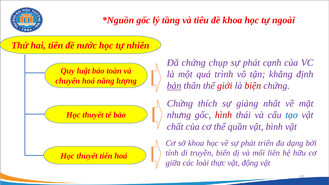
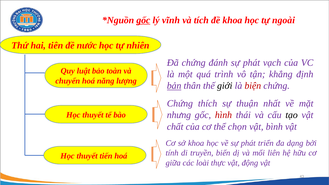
gốc at (143, 20) underline: none -> present
tầng: tầng -> vĩnh
tiêu: tiêu -> tích
chụp: chụp -> đánh
cạnh: cạnh -> vạch
giới colour: red -> black
giảng: giảng -> thuận
tạo colour: blue -> black
quần: quần -> chọn
